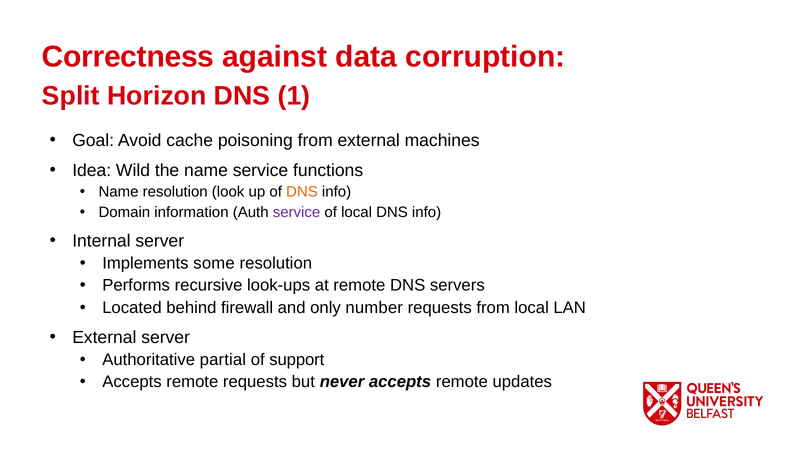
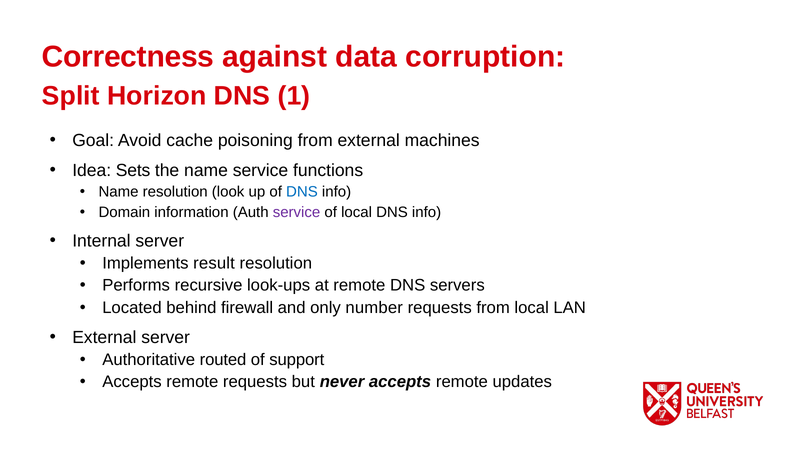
Wild: Wild -> Sets
DNS at (302, 192) colour: orange -> blue
some: some -> result
partial: partial -> routed
